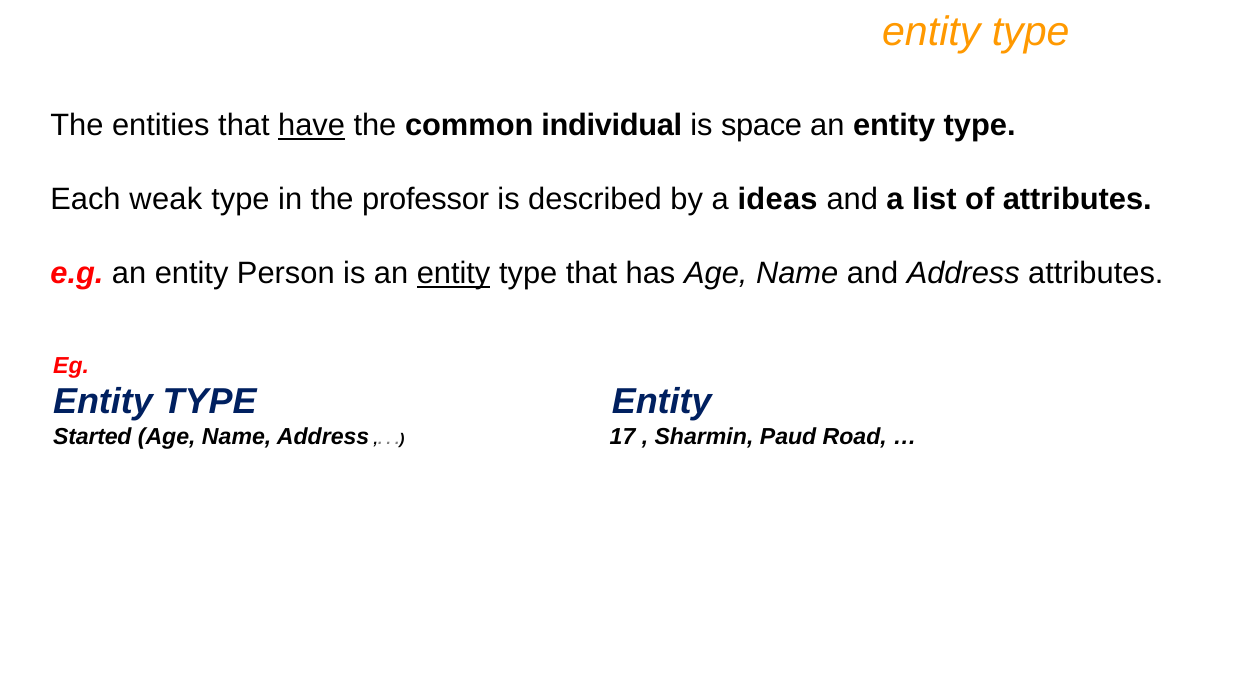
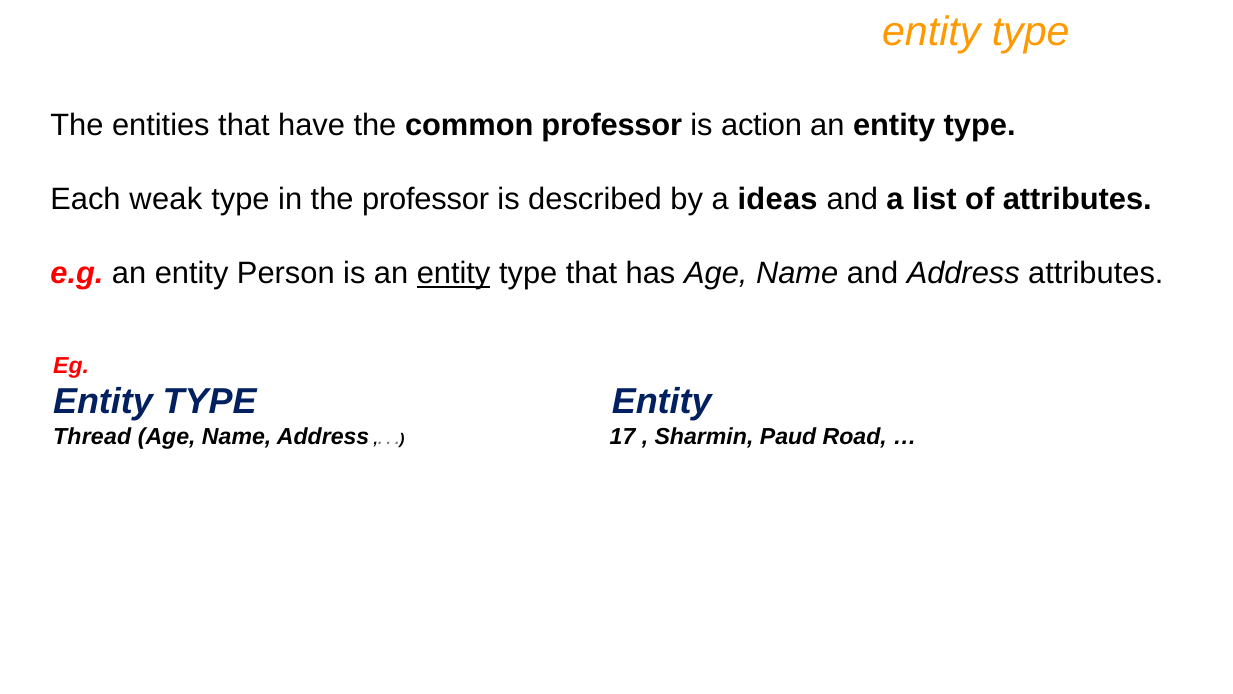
have underline: present -> none
common individual: individual -> professor
space: space -> action
Started: Started -> Thread
